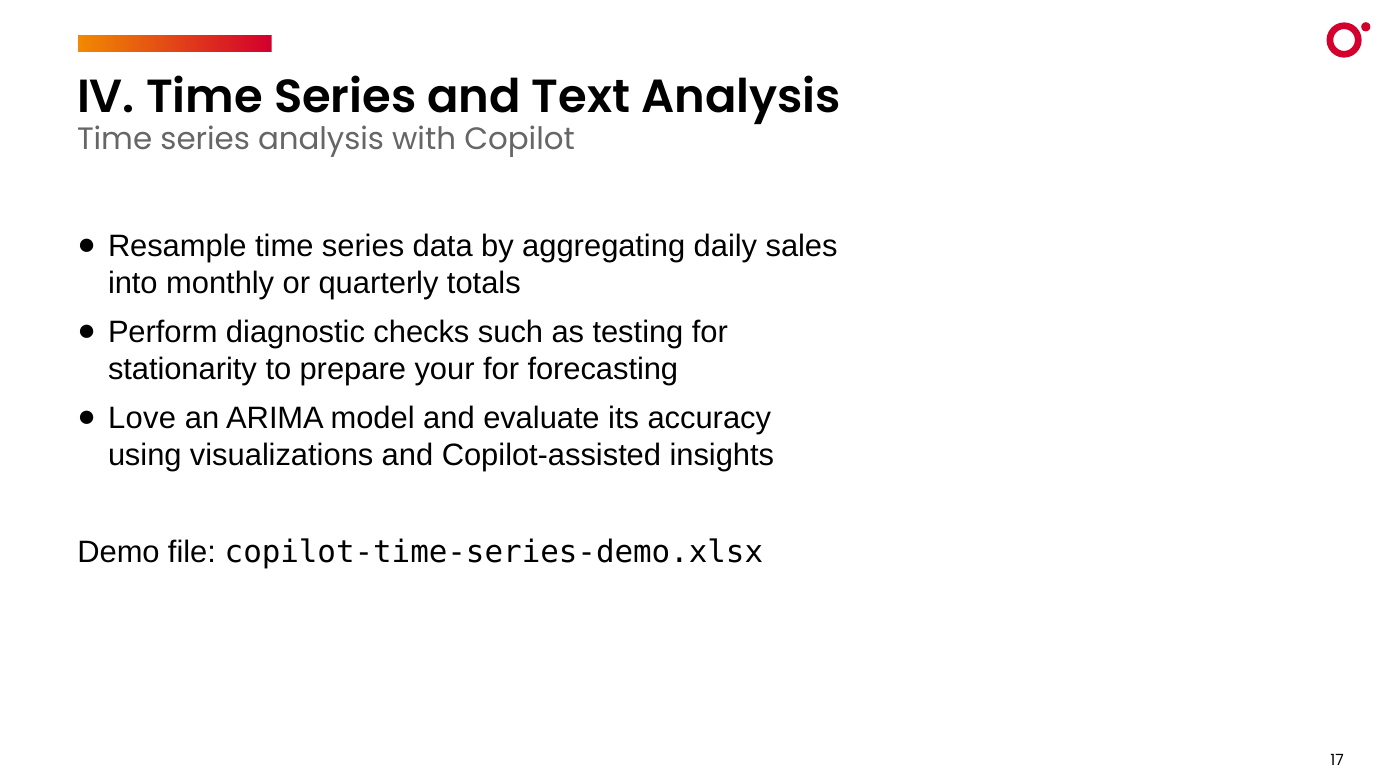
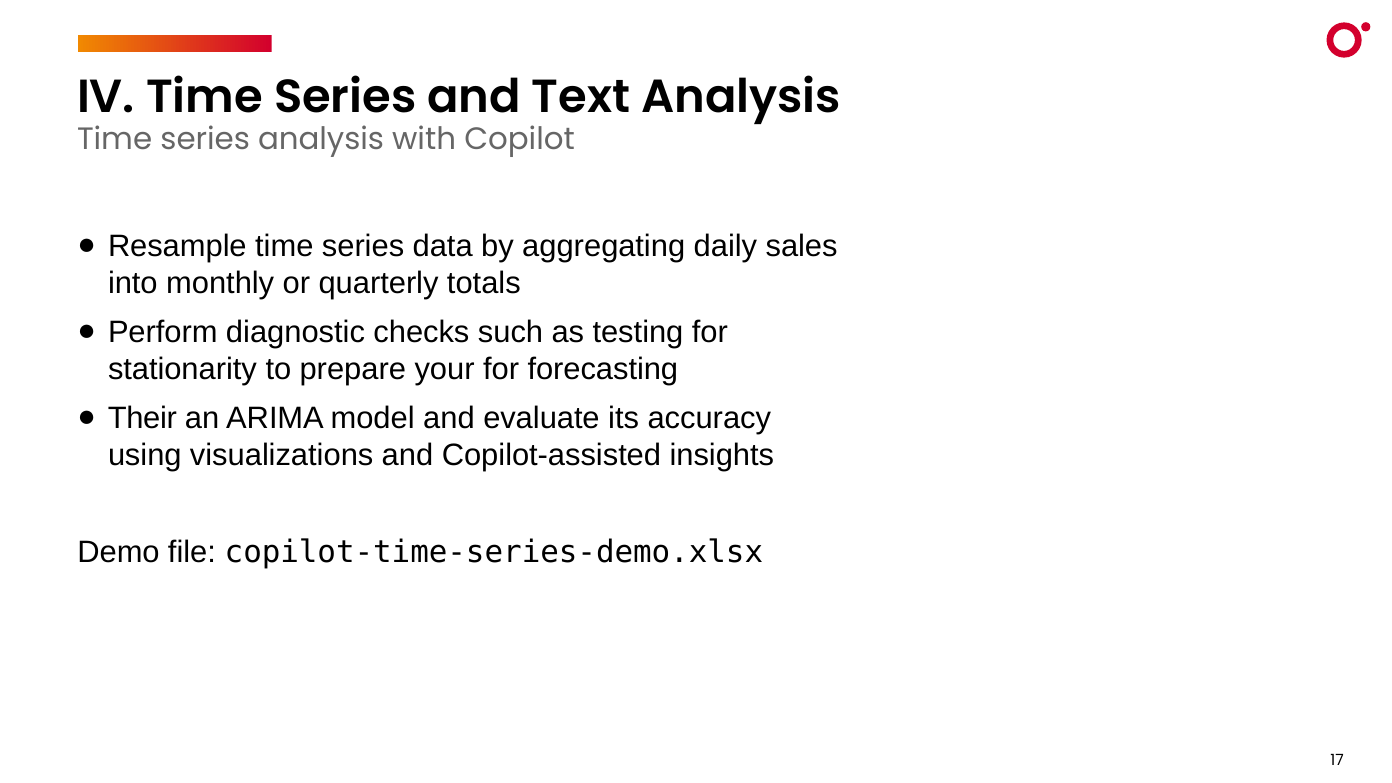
Love: Love -> Their
